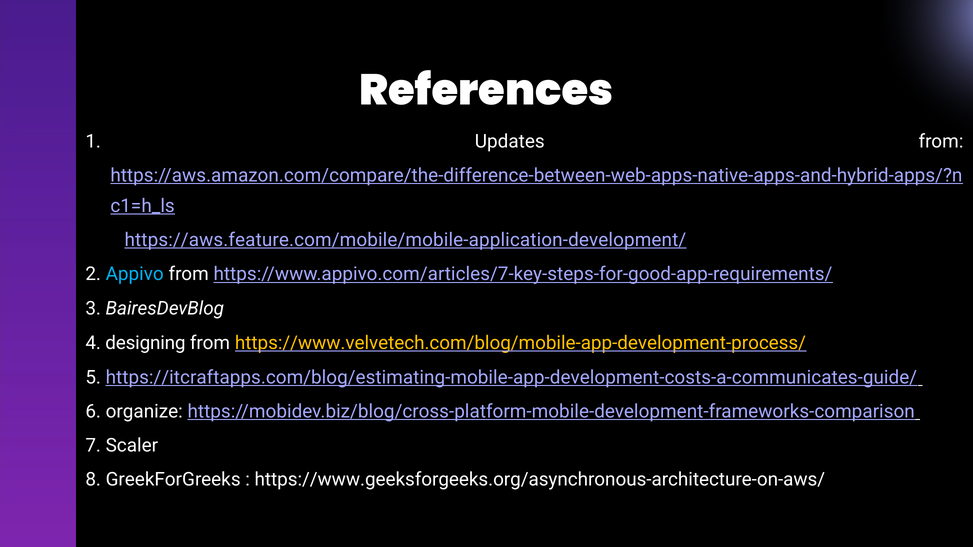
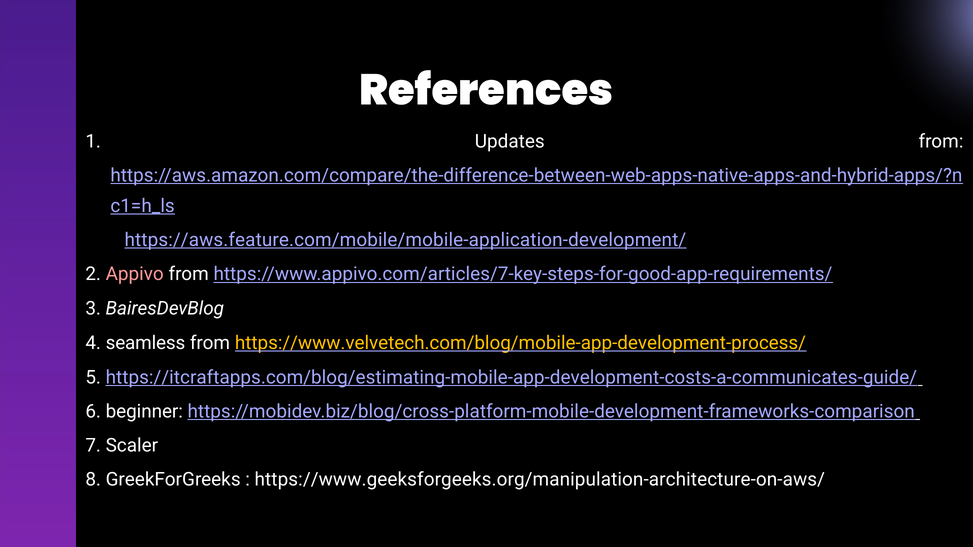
Appivo colour: light blue -> pink
designing: designing -> seamless
organize: organize -> beginner
https://www.geeksforgeeks.org/asynchronous-architecture-on-aws/: https://www.geeksforgeeks.org/asynchronous-architecture-on-aws/ -> https://www.geeksforgeeks.org/manipulation-architecture-on-aws/
